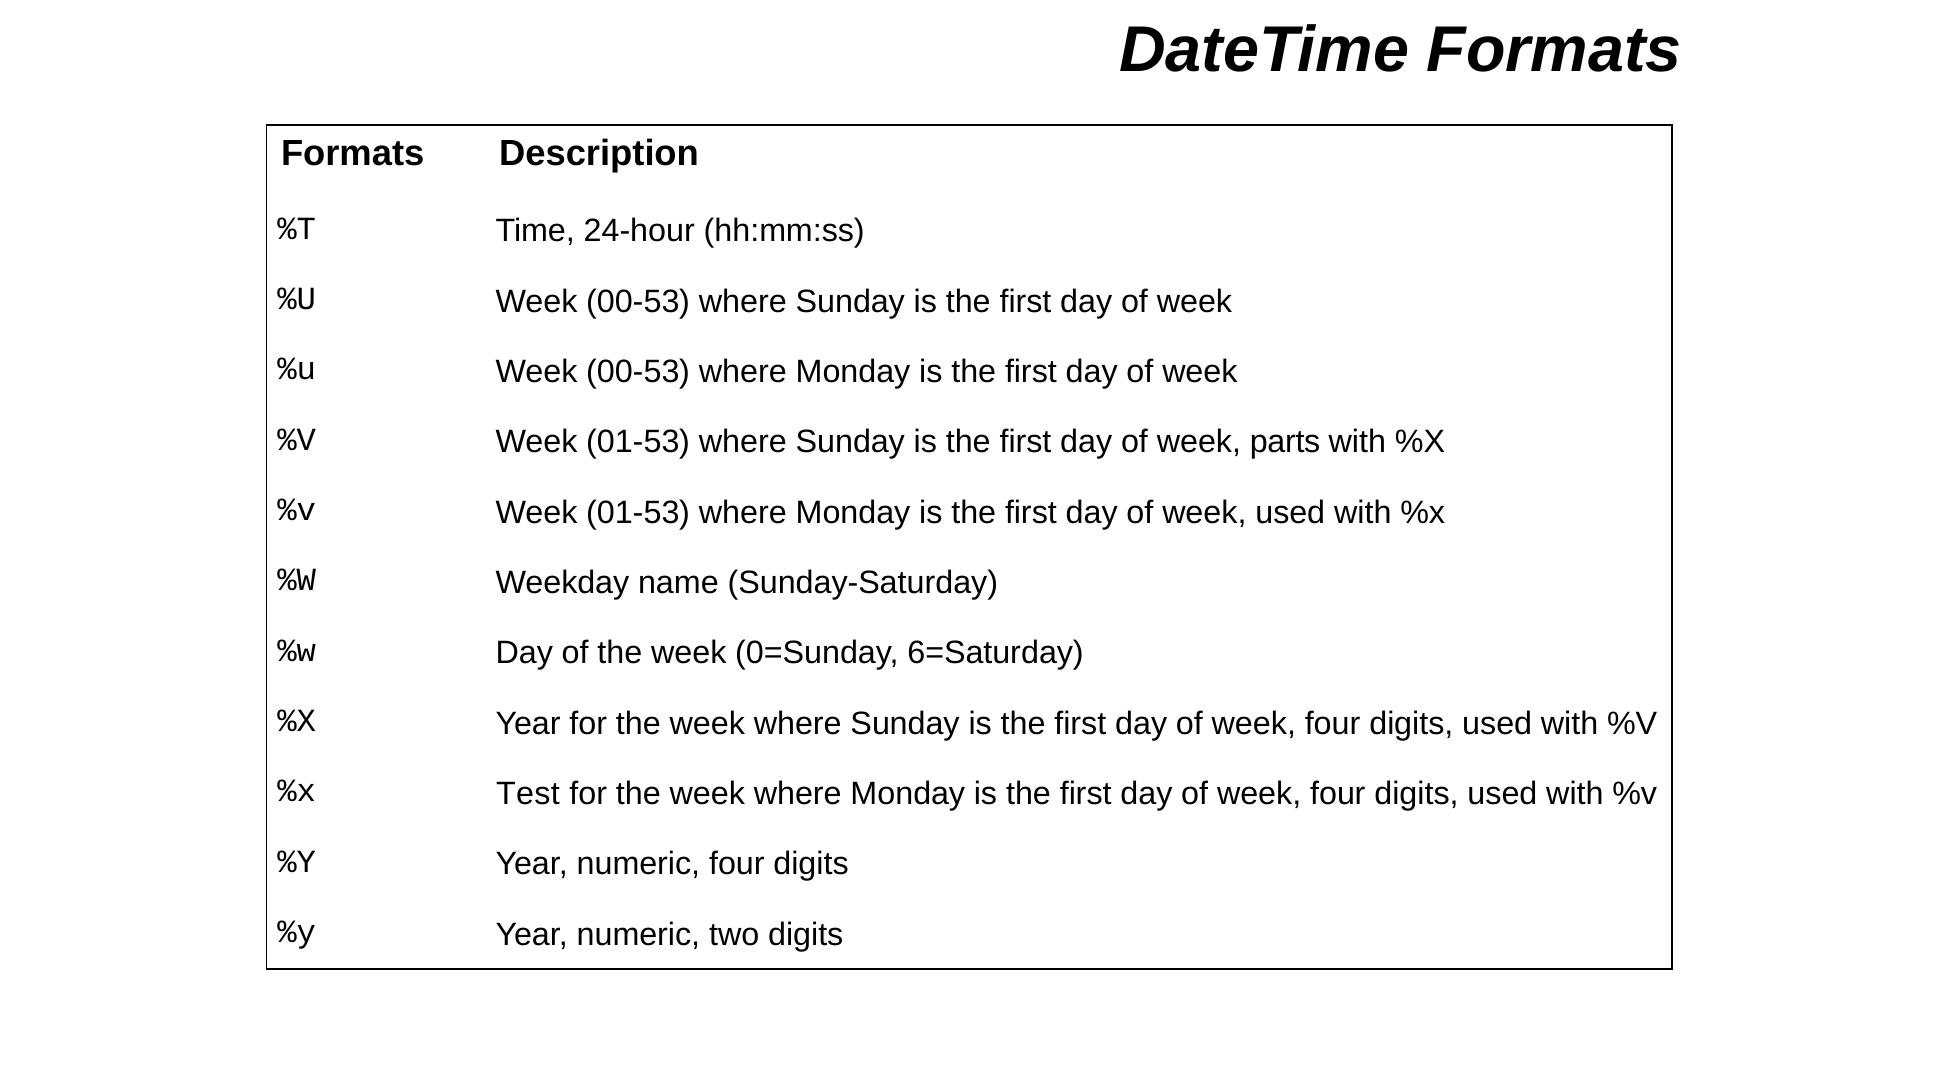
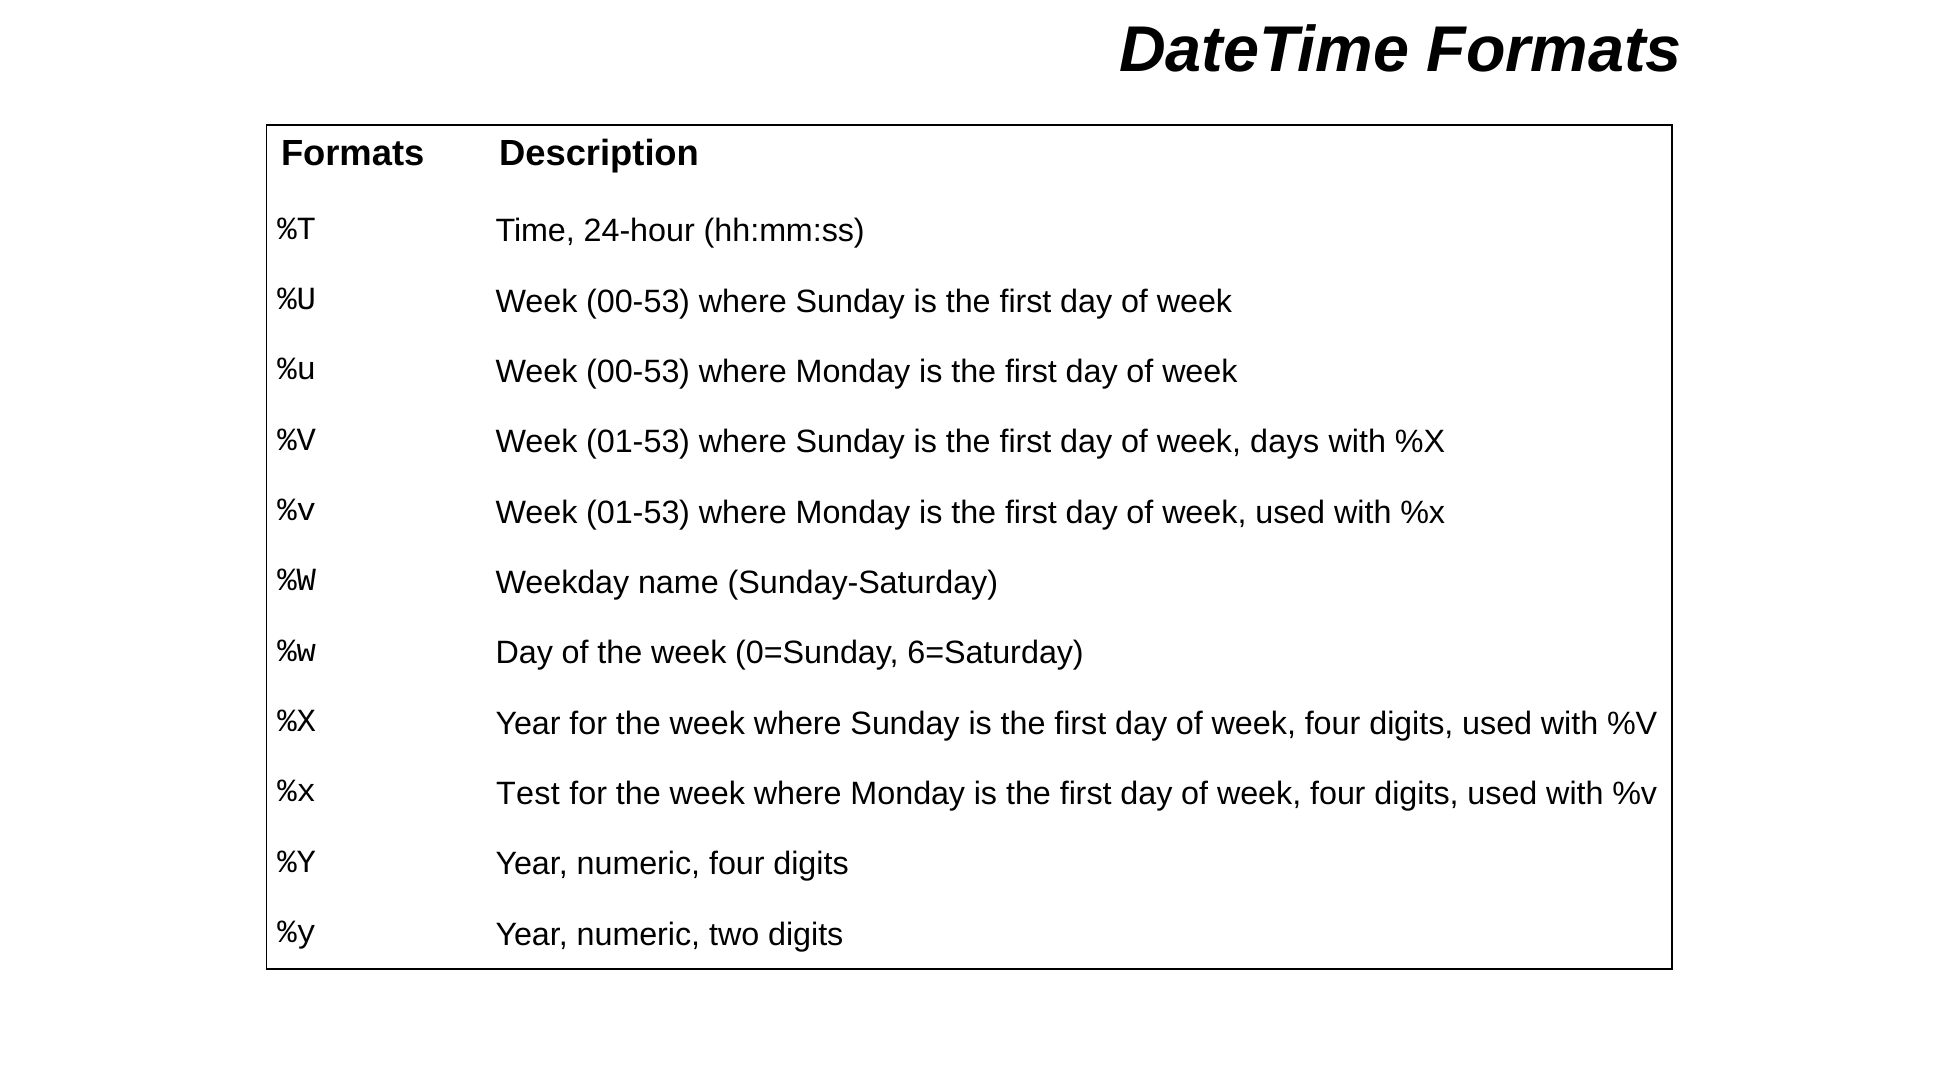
parts: parts -> days
